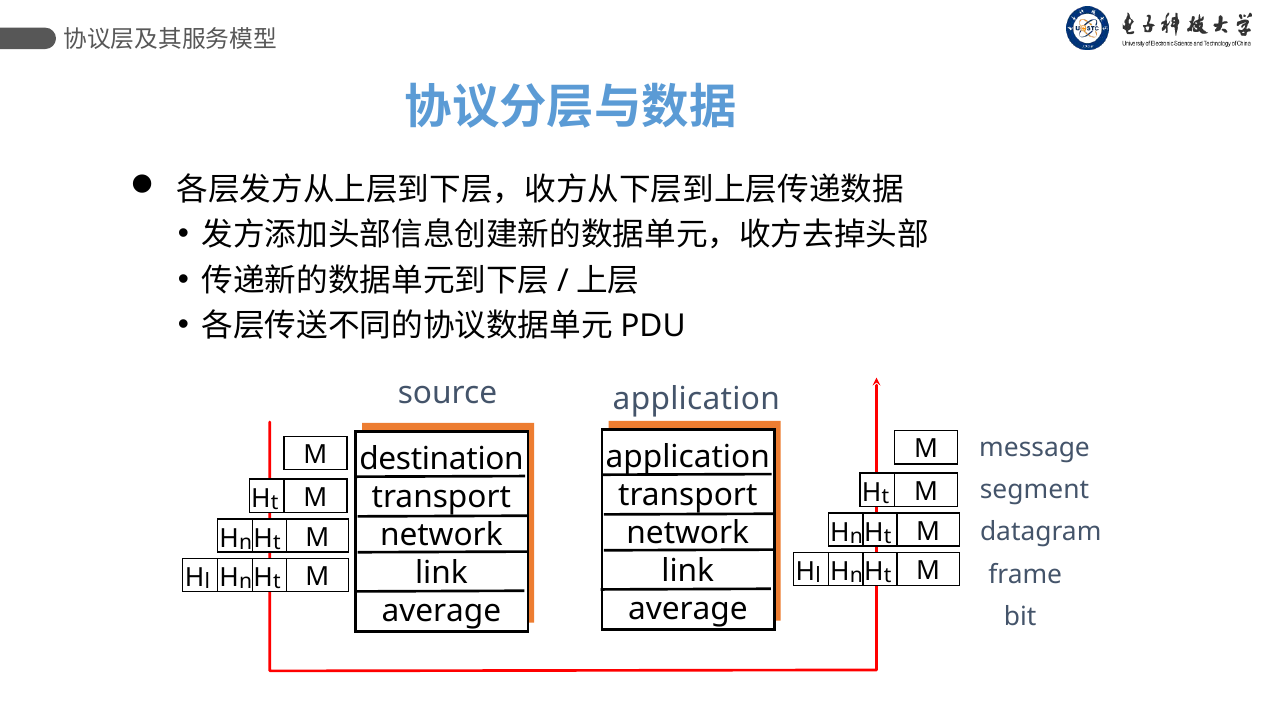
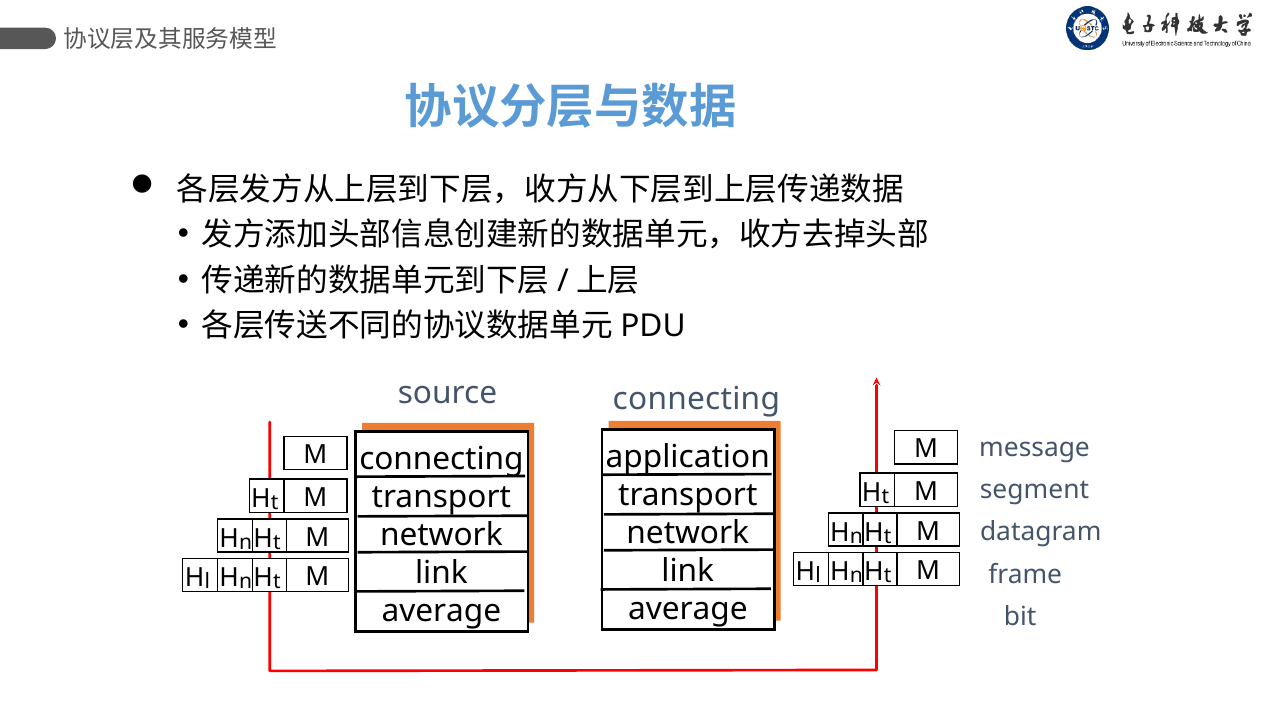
source application: application -> connecting
destination at (442, 460): destination -> connecting
